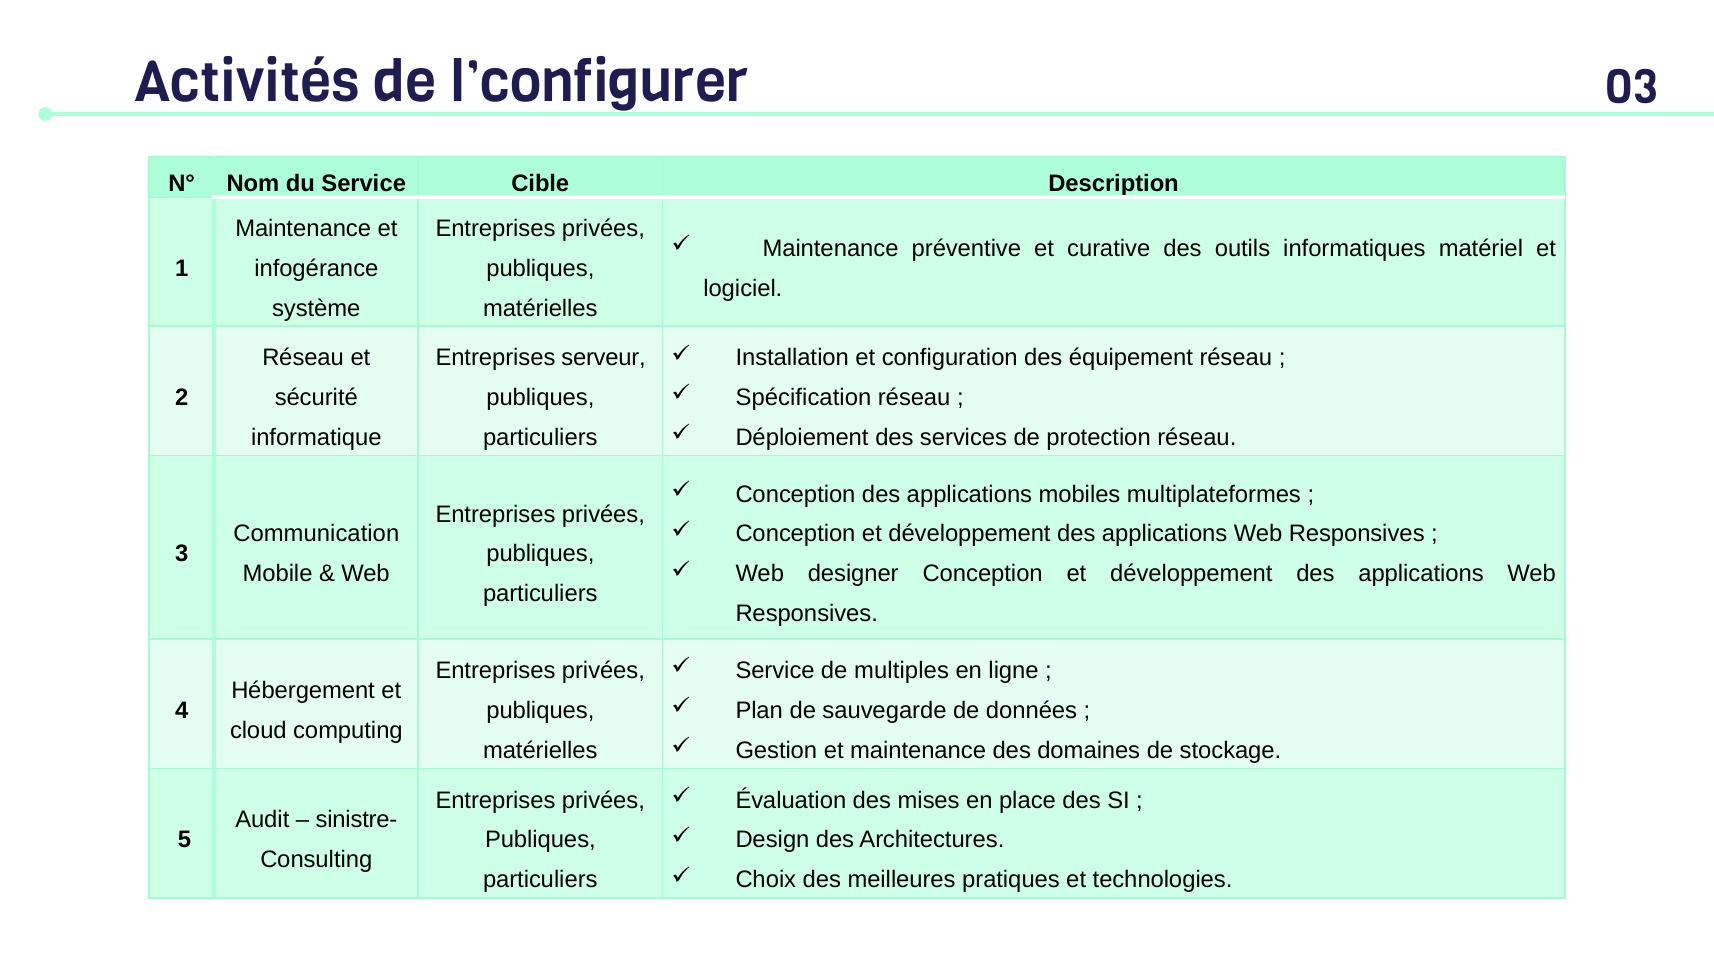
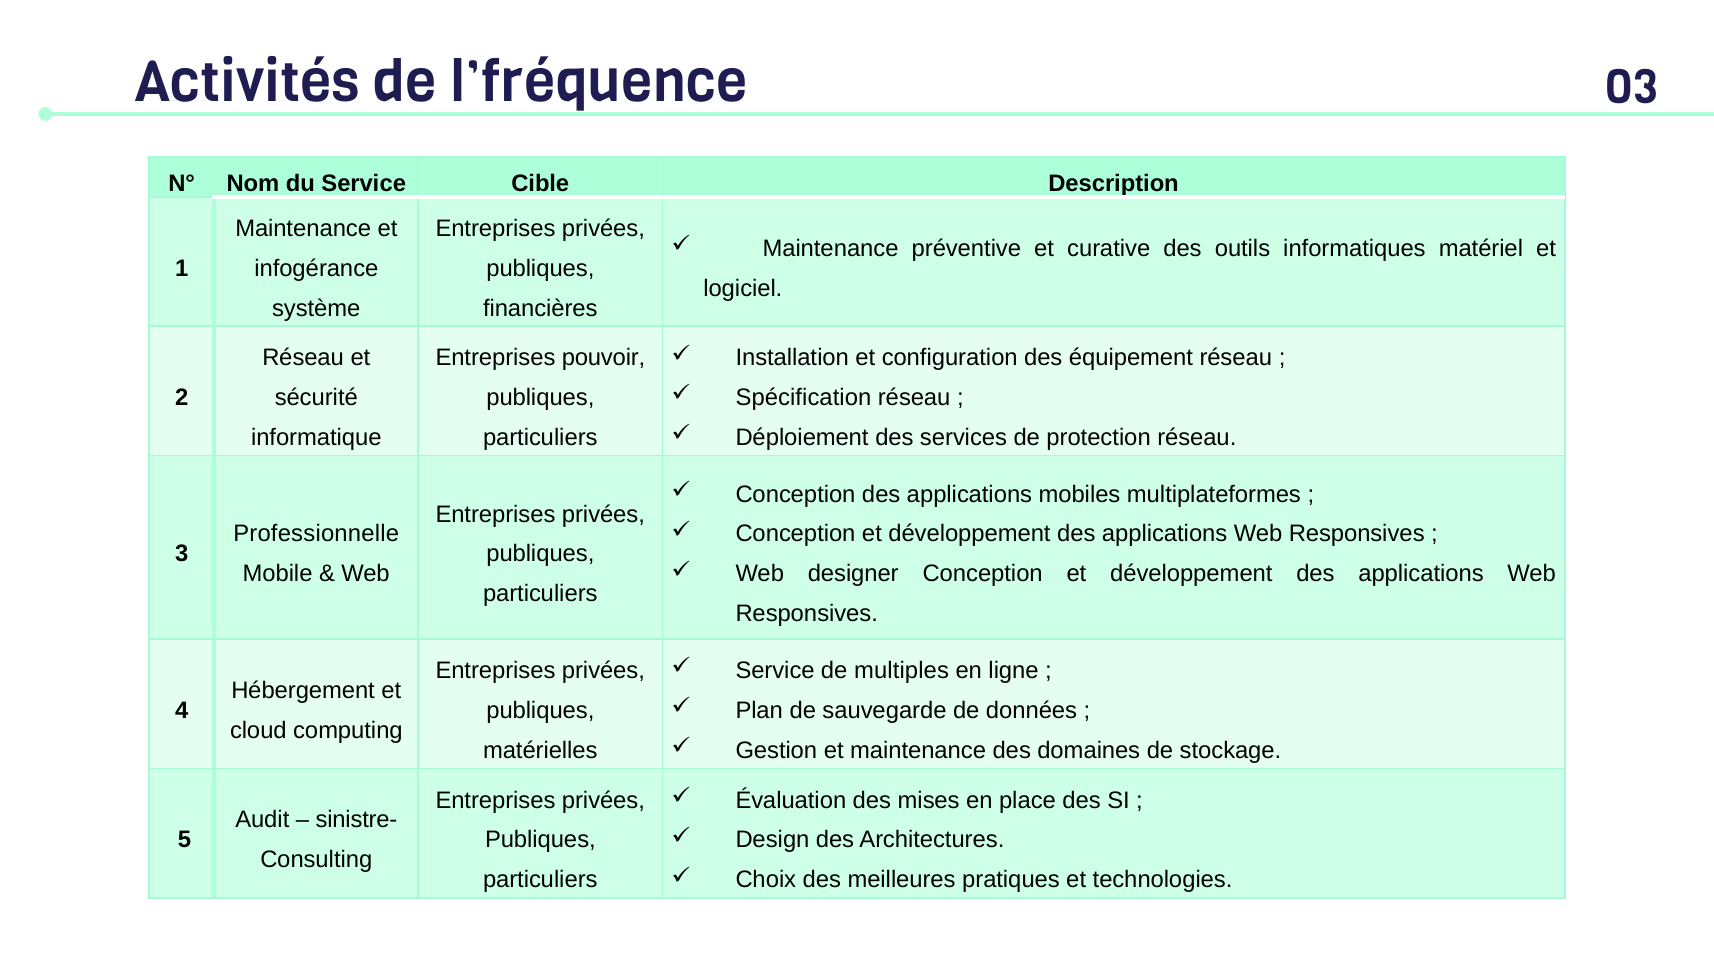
l’configurer: l’configurer -> l’fréquence
matérielles at (540, 308): matérielles -> financières
serveur: serveur -> pouvoir
Communication: Communication -> Professionnelle
